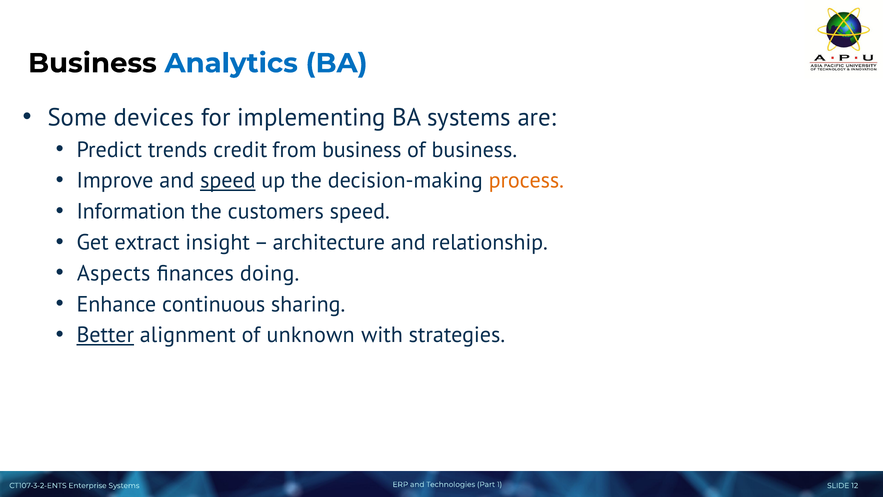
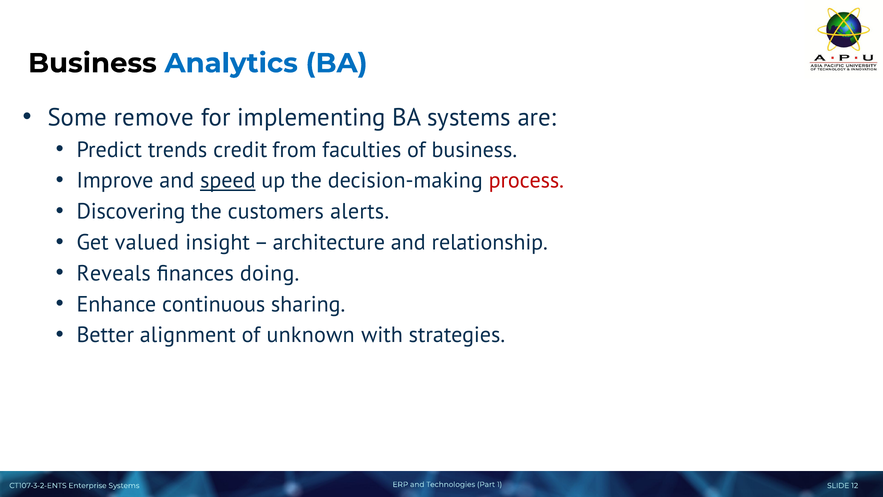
devices: devices -> remove
from business: business -> faculties
process colour: orange -> red
Information: Information -> Discovering
customers speed: speed -> alerts
extract: extract -> valued
Aspects: Aspects -> Reveals
Better underline: present -> none
